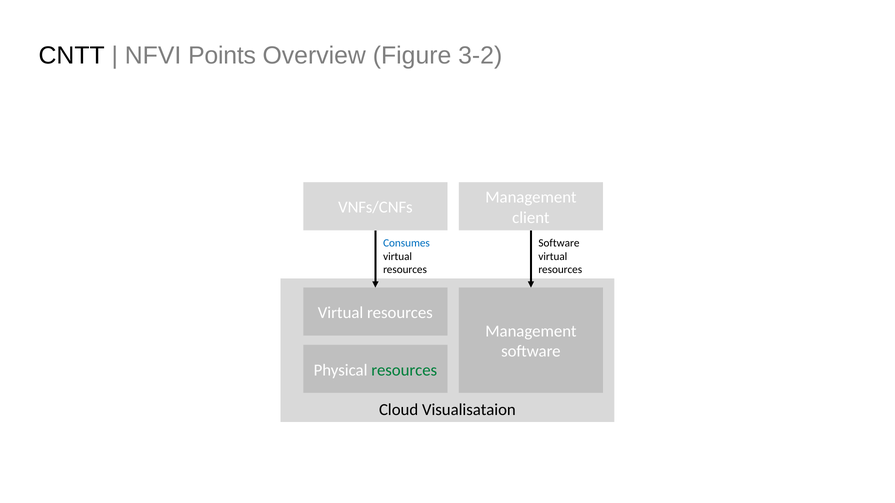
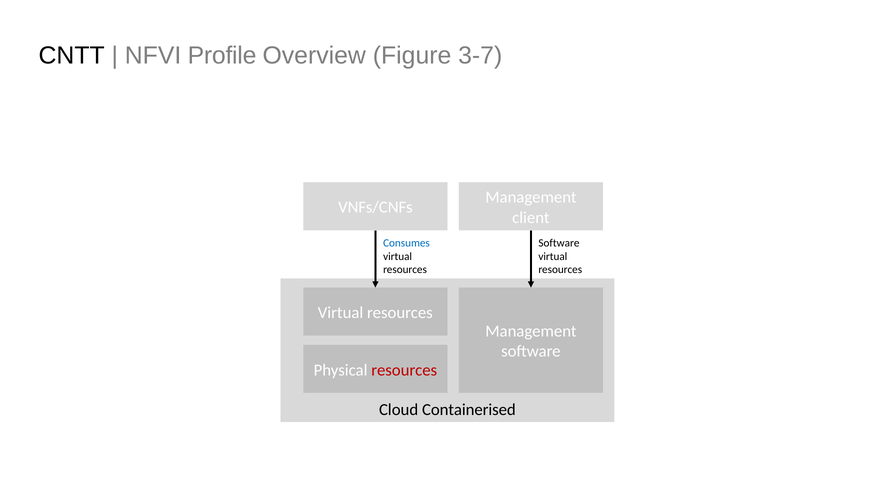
Points: Points -> Profile
3-2: 3-2 -> 3-7
resources at (404, 370) colour: green -> red
Visualisataion: Visualisataion -> Containerised
